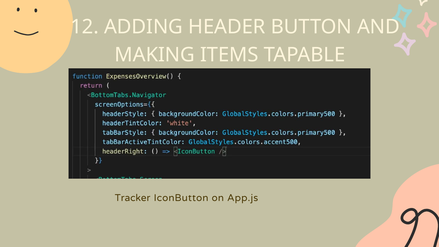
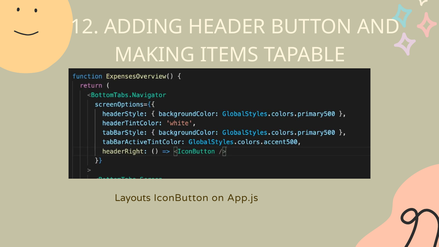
Tracker: Tracker -> Layouts
